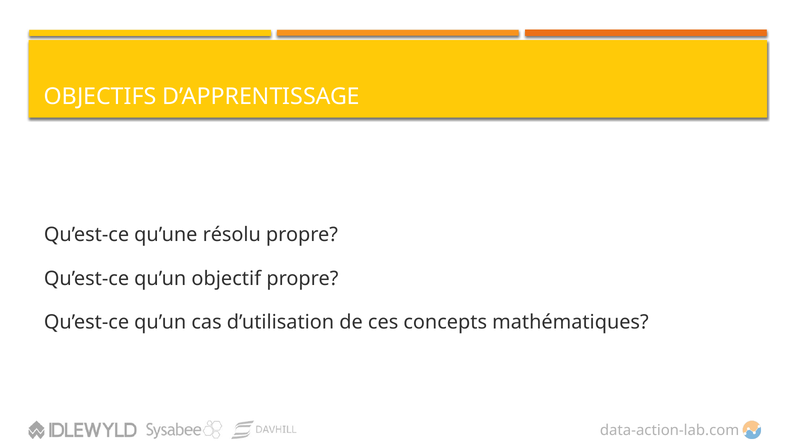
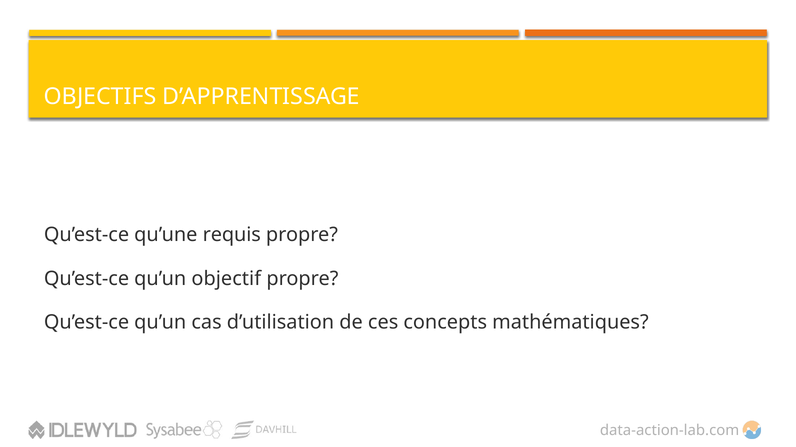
résolu: résolu -> requis
